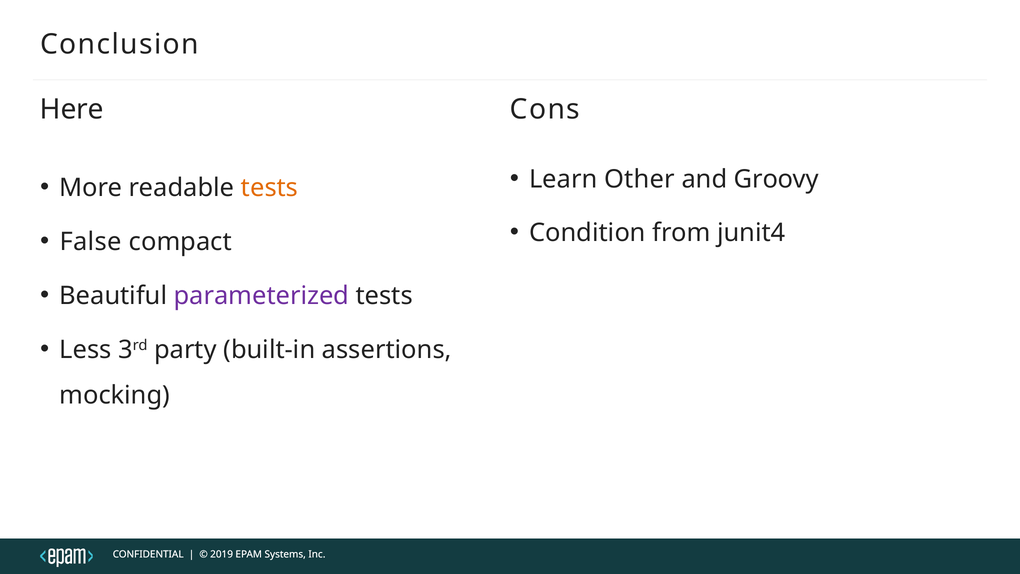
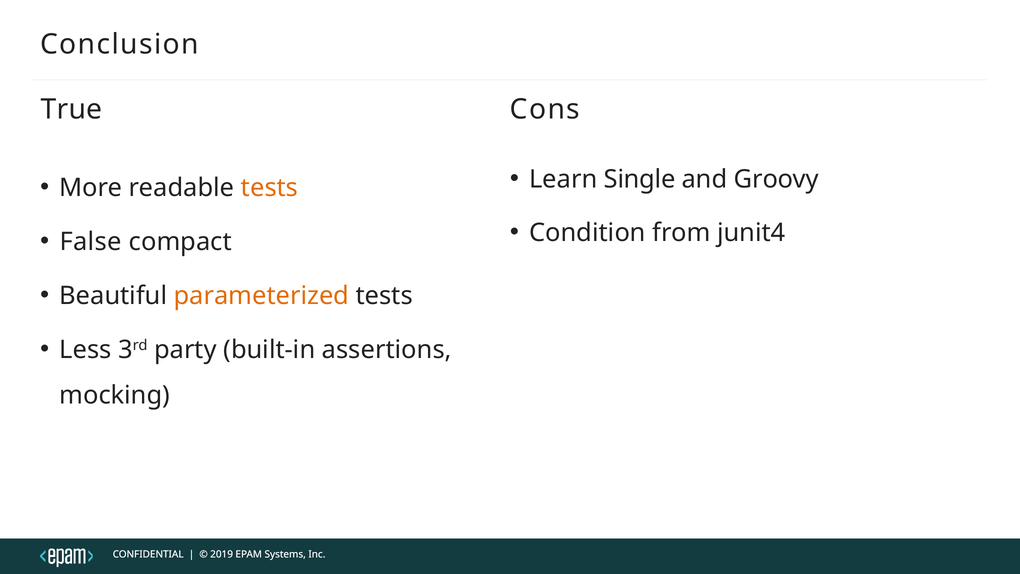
Here: Here -> True
Other: Other -> Single
parameterized colour: purple -> orange
